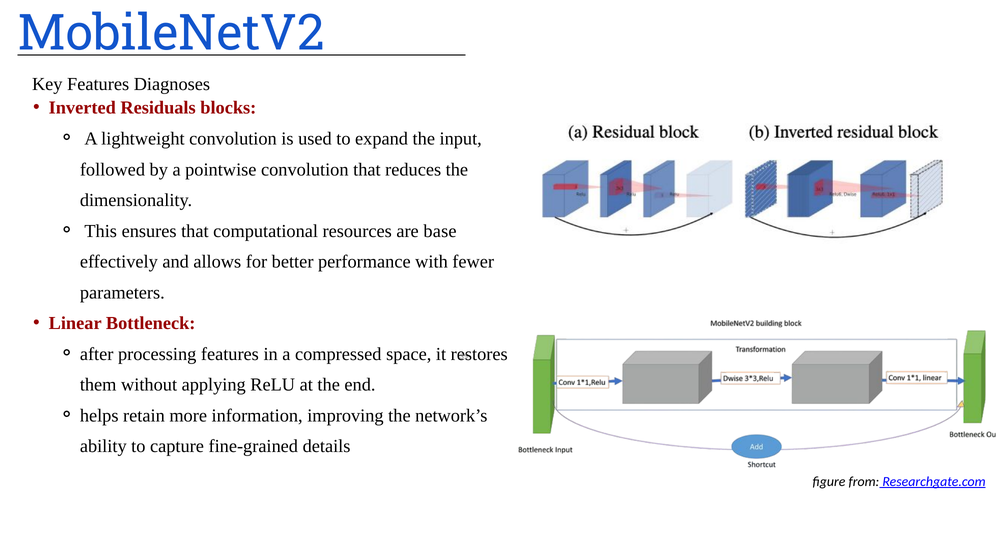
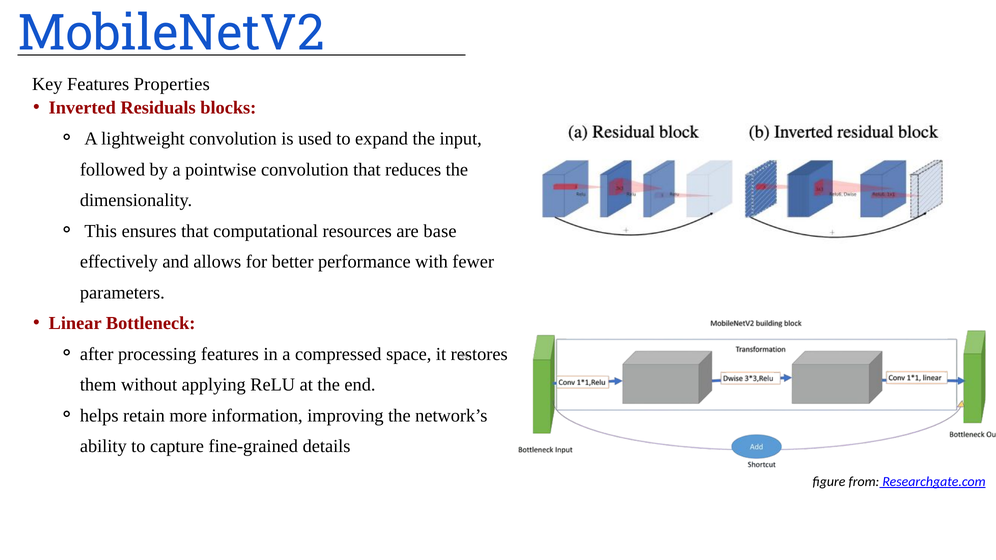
Diagnoses: Diagnoses -> Properties
